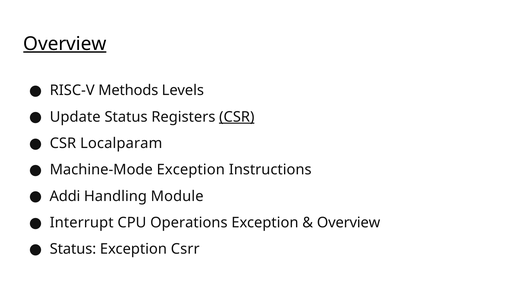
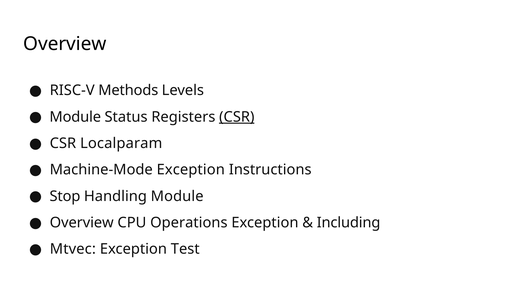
Overview at (65, 44) underline: present -> none
Update at (75, 117): Update -> Module
Addi: Addi -> Stop
Interrupt at (82, 223): Interrupt -> Overview
Overview at (349, 223): Overview -> Including
Status at (73, 249): Status -> Mtvec
Csrr: Csrr -> Test
